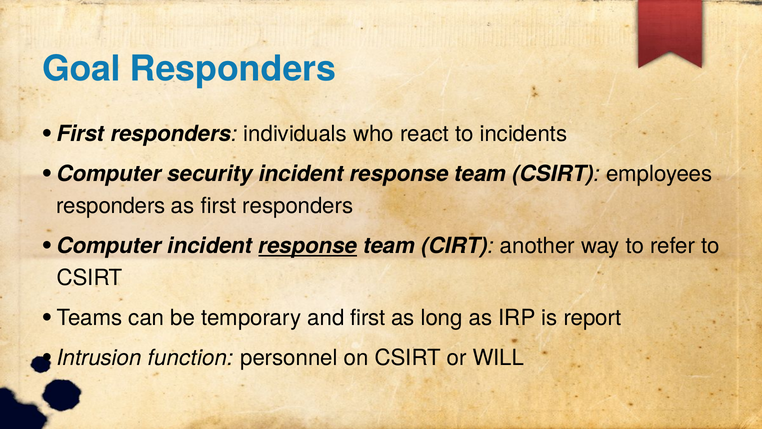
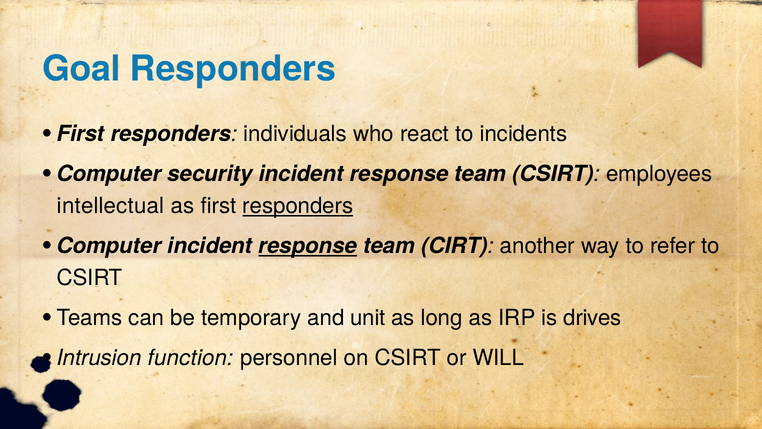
responders at (111, 206): responders -> intellectual
responders at (298, 206) underline: none -> present
and first: first -> unit
report: report -> drives
